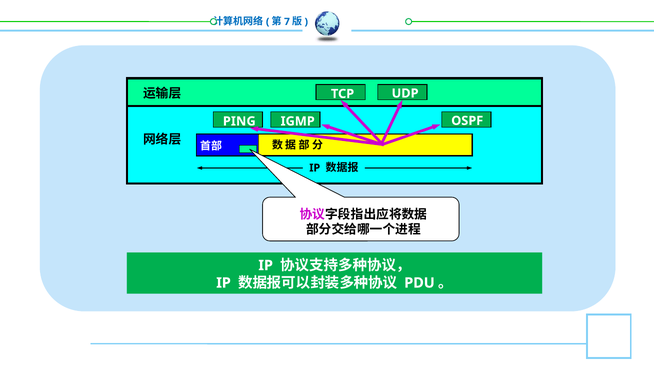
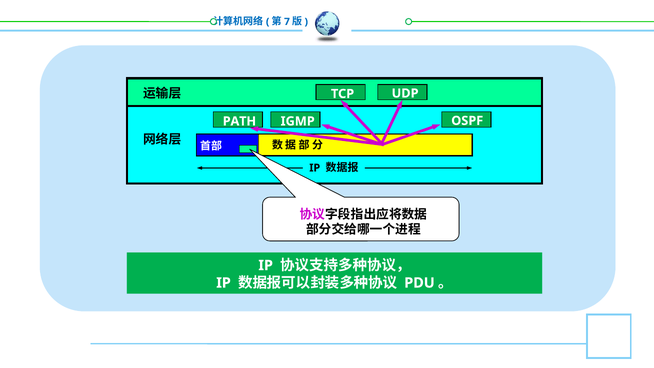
PING: PING -> PATH
